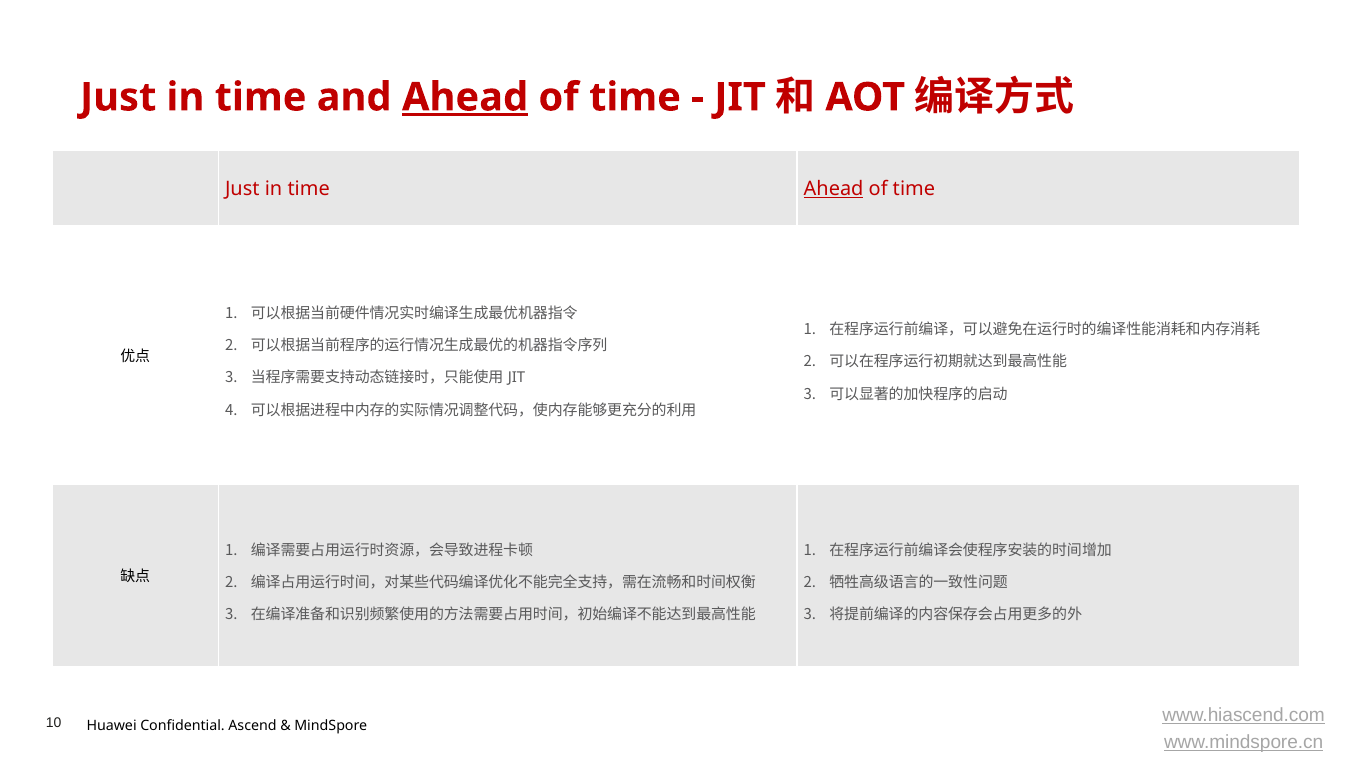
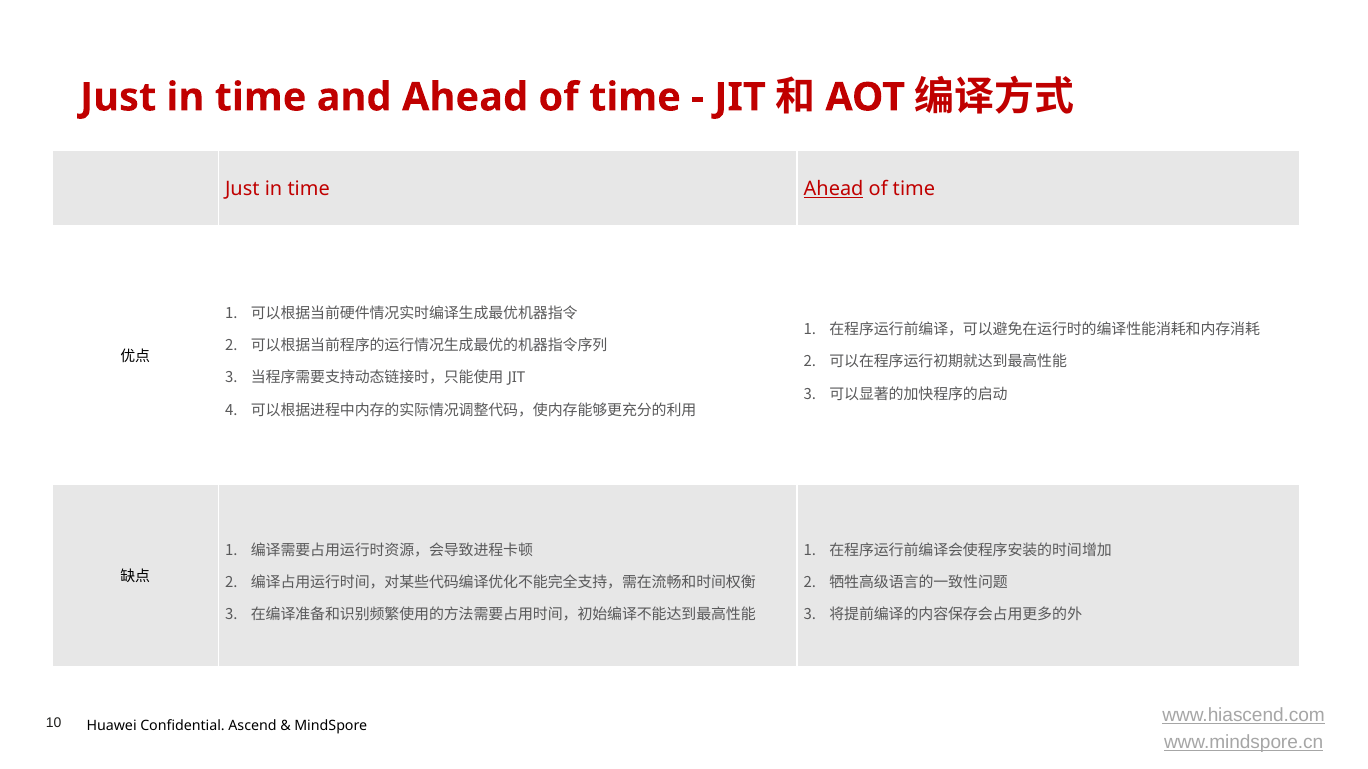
Ahead at (465, 97) underline: present -> none
